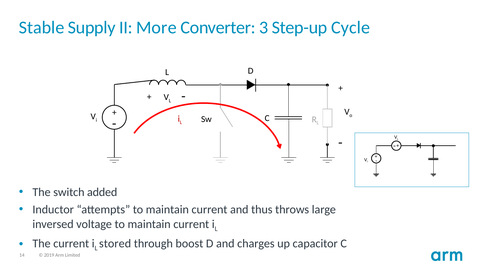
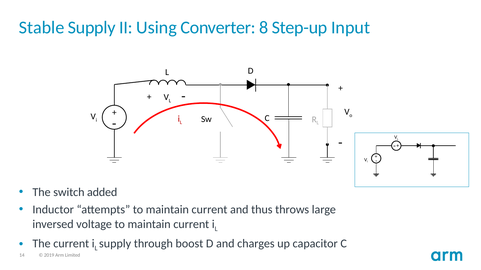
More: More -> Using
3: 3 -> 8
Cycle: Cycle -> Input
L stored: stored -> supply
